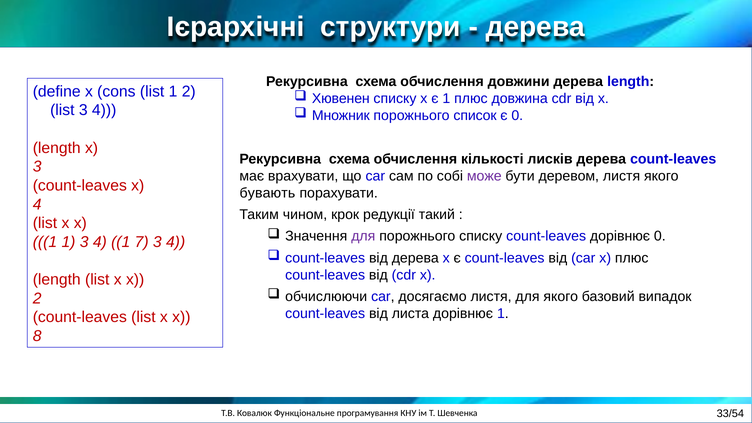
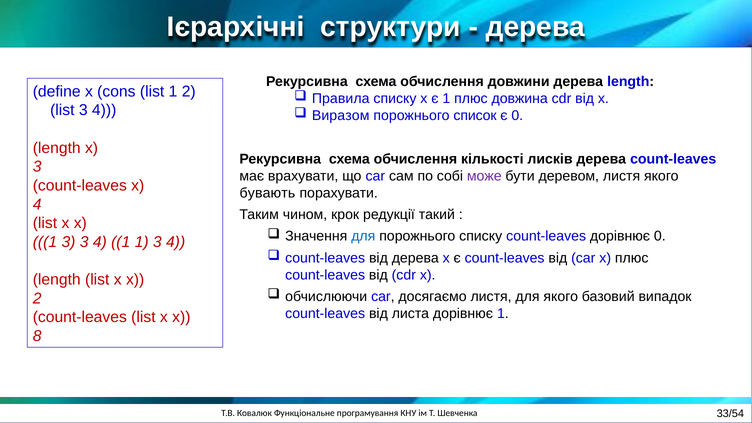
Хювенен: Хювенен -> Правила
Множник: Множник -> Виразом
для at (363, 236) colour: purple -> blue
1 at (68, 242): 1 -> 3
1 7: 7 -> 1
